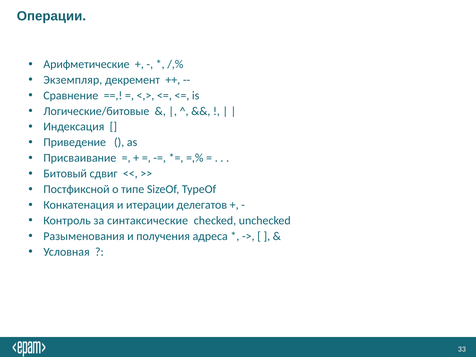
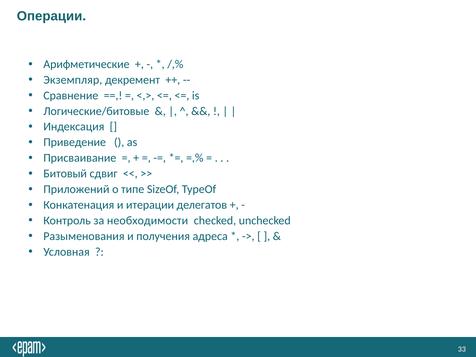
Постфиксной: Постфиксной -> Приложений
синтаксические: синтаксические -> необходимости
